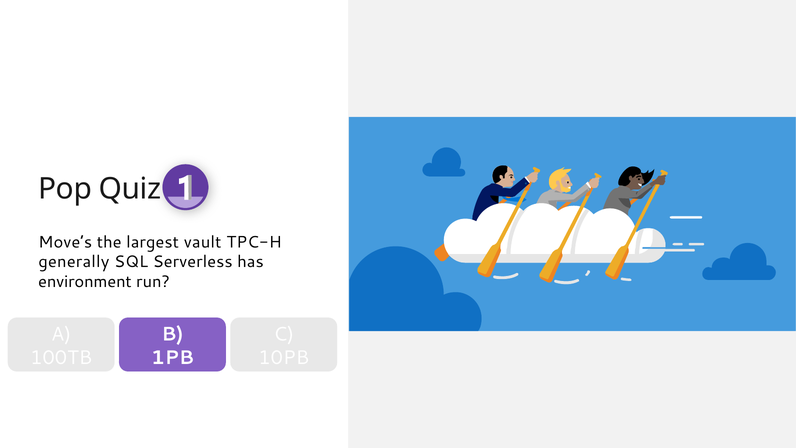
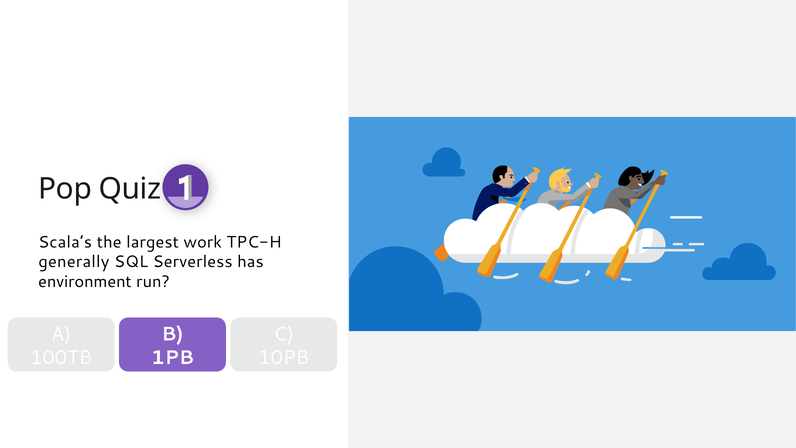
Move’s: Move’s -> Scala’s
vault: vault -> work
